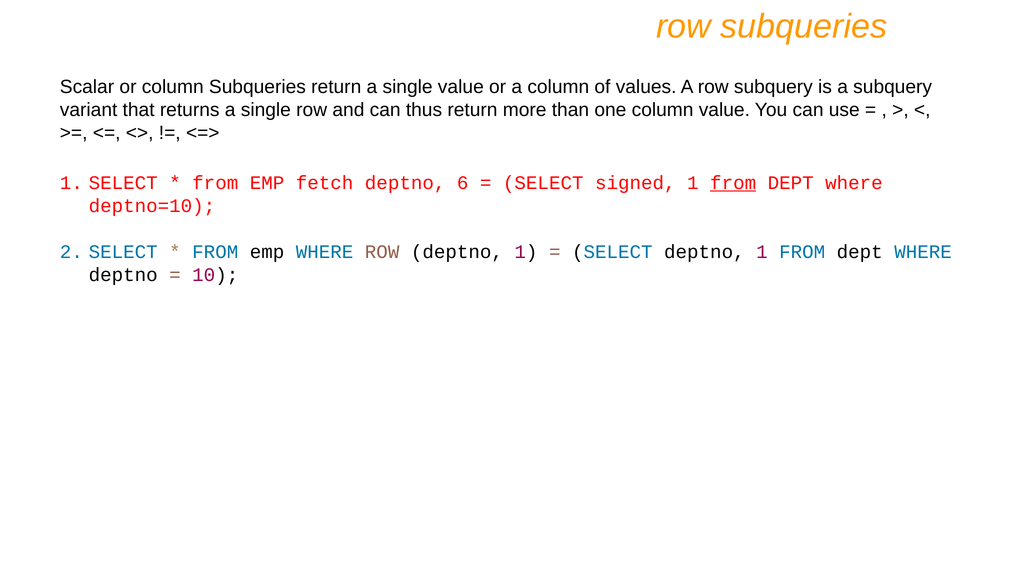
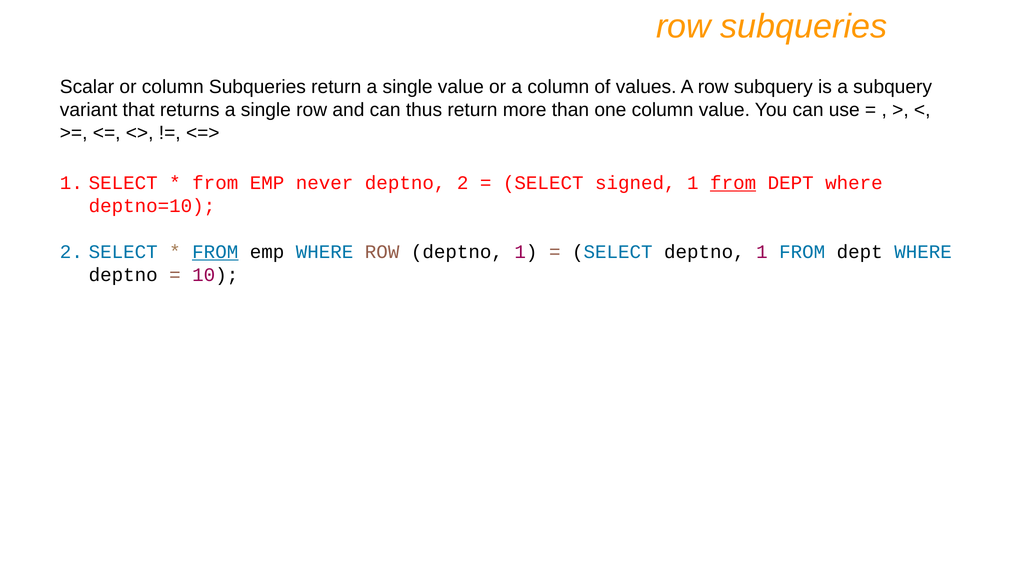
fetch: fetch -> never
deptno 6: 6 -> 2
FROM at (215, 252) underline: none -> present
